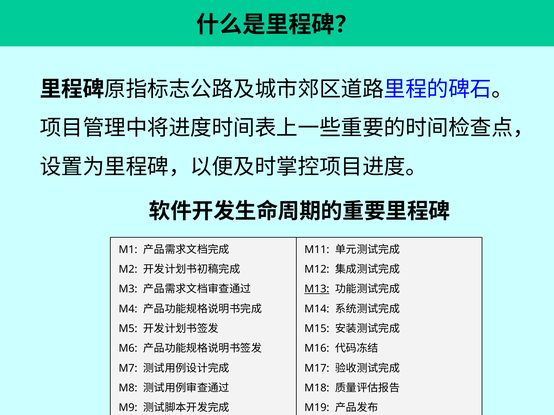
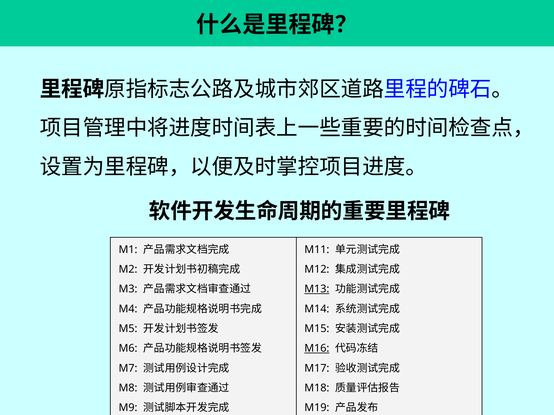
M16 underline: none -> present
